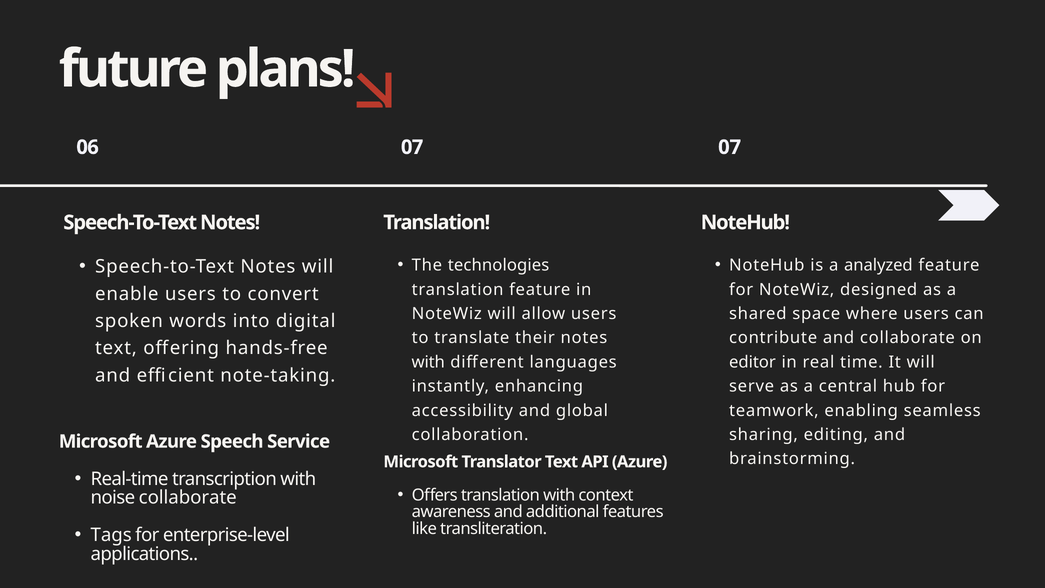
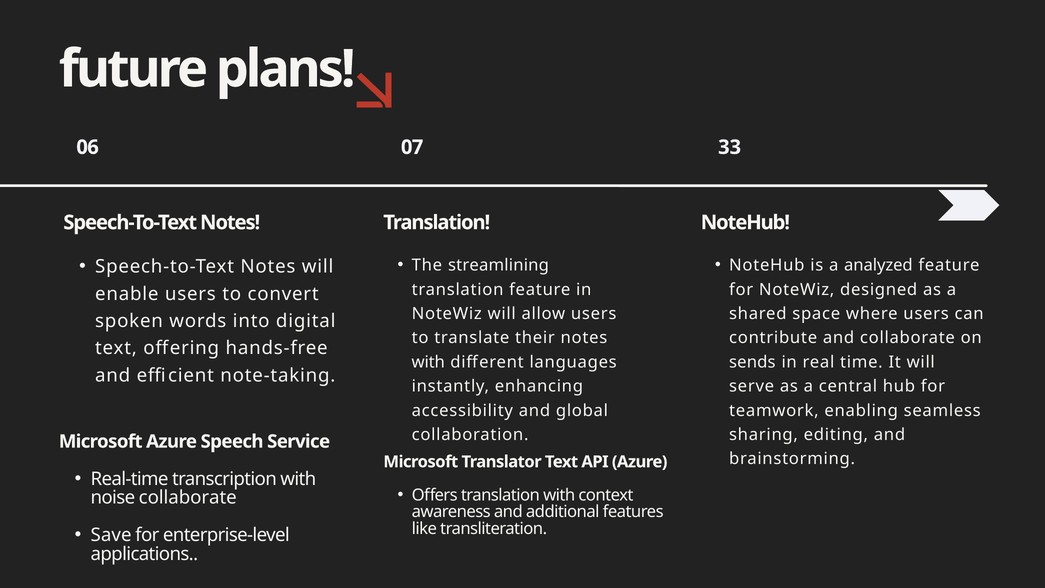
07 07: 07 -> 33
technologies: technologies -> streamlining
editor: editor -> sends
Tags: Tags -> Save
